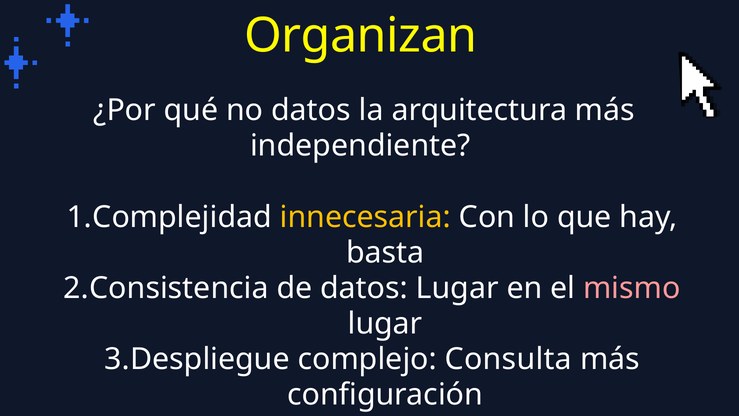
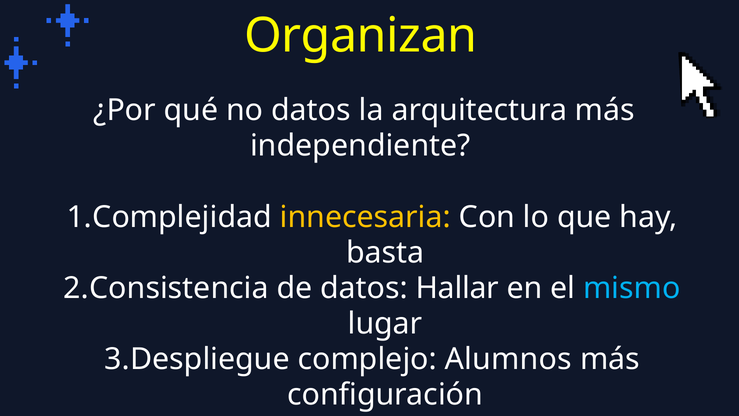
datos Lugar: Lugar -> Hallar
mismo colour: pink -> light blue
Consulta: Consulta -> Alumnos
